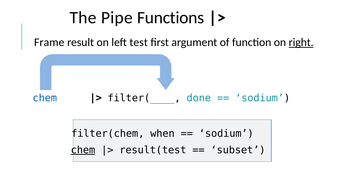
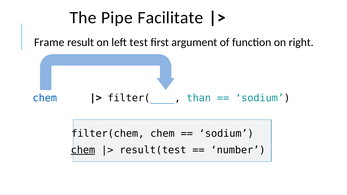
Functions: Functions -> Facilitate
right underline: present -> none
done: done -> than
filter(chem when: when -> chem
subset: subset -> number
